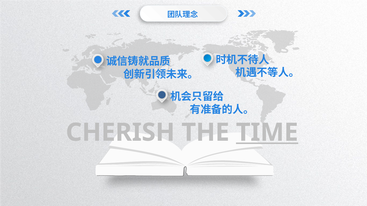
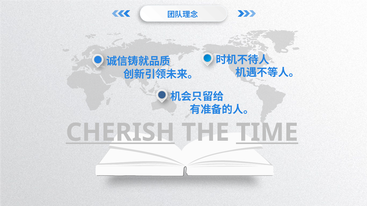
CHERISH underline: none -> present
